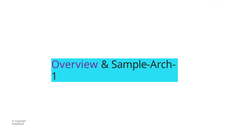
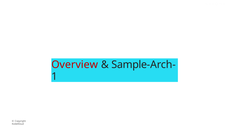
Overview colour: purple -> red
